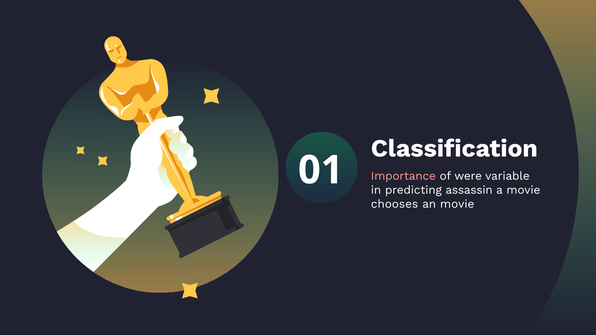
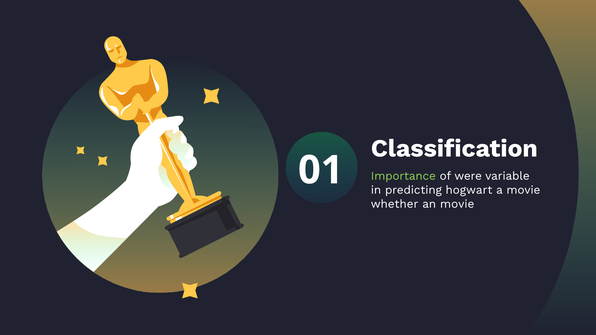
Importance colour: pink -> light green
assassin: assassin -> hogwart
chooses: chooses -> whether
